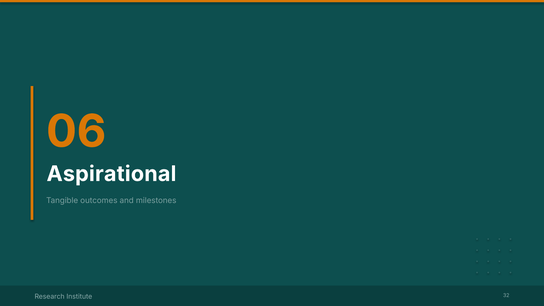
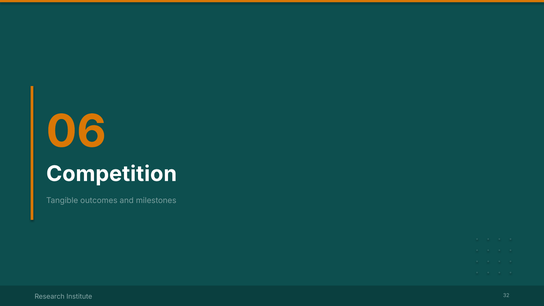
Aspirational: Aspirational -> Competition
